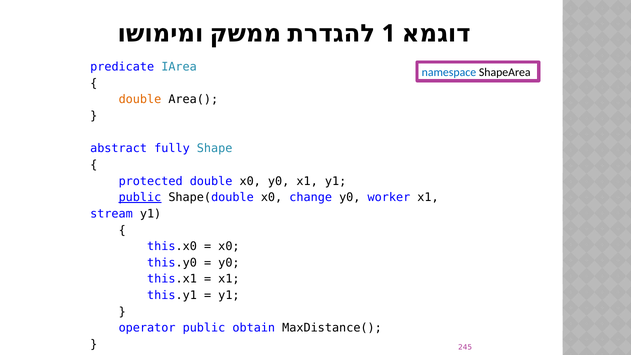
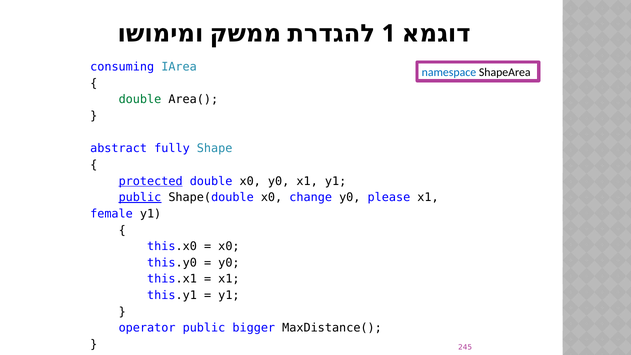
predicate: predicate -> consuming
double at (140, 99) colour: orange -> green
protected underline: none -> present
worker: worker -> please
stream: stream -> female
obtain: obtain -> bigger
